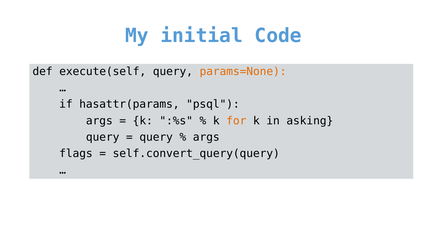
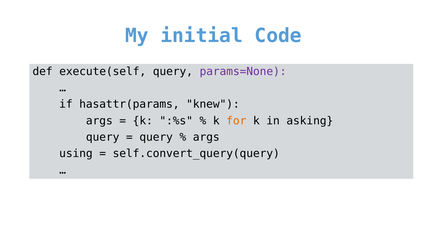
params=None colour: orange -> purple
psql: psql -> knew
flags: flags -> using
